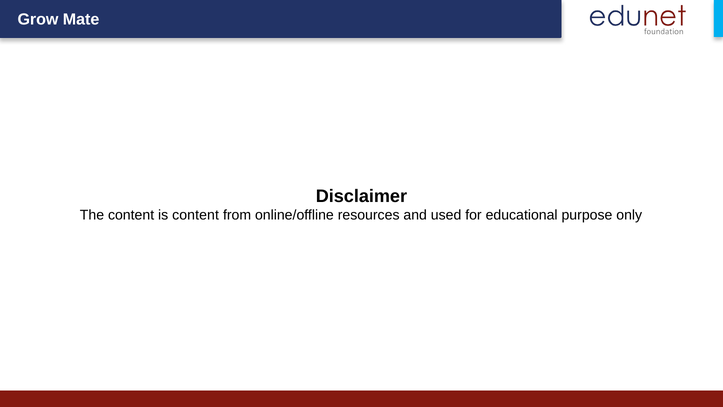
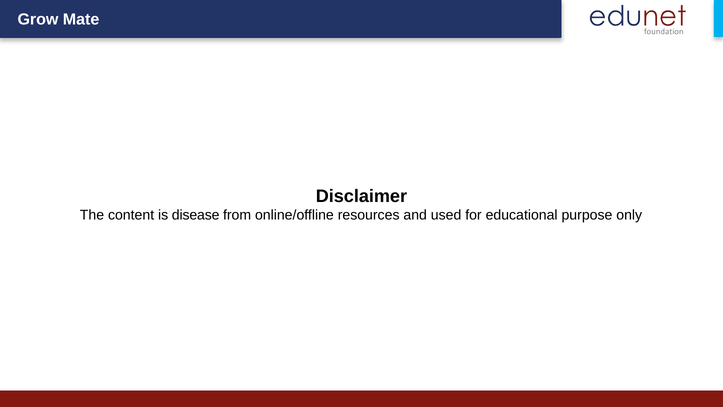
is content: content -> disease
